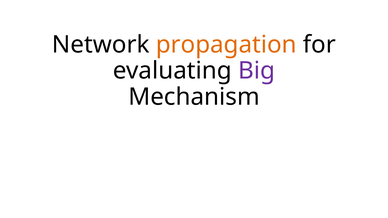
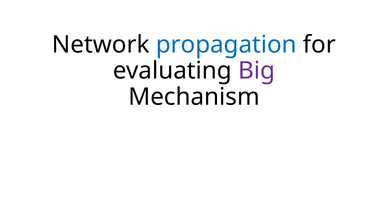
propagation colour: orange -> blue
